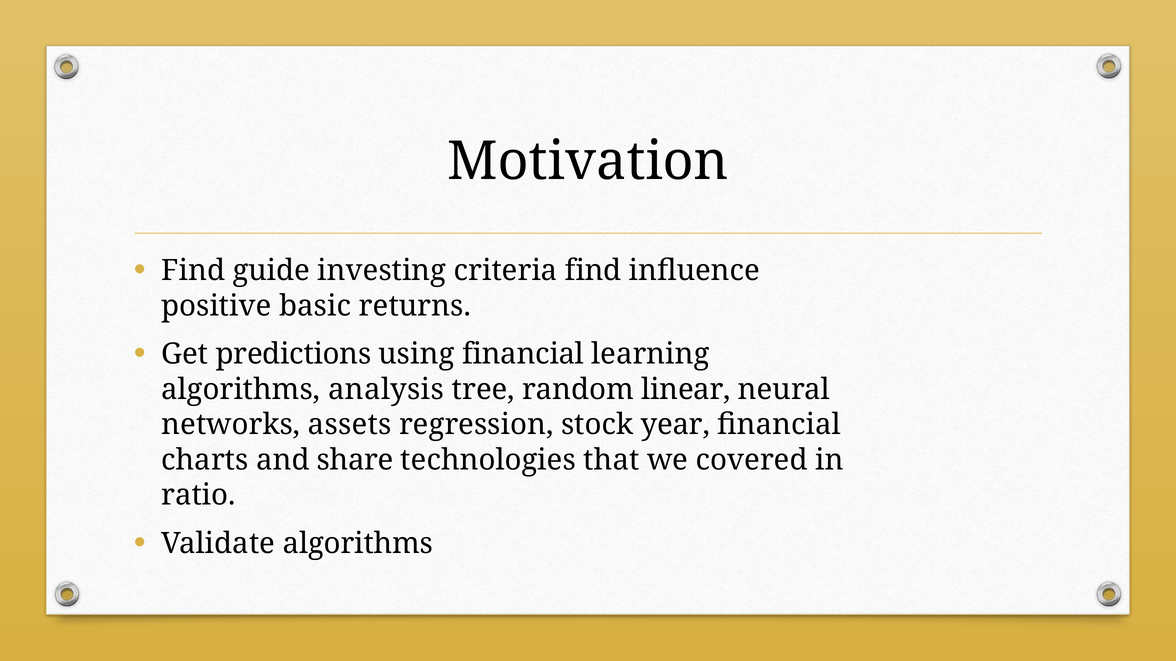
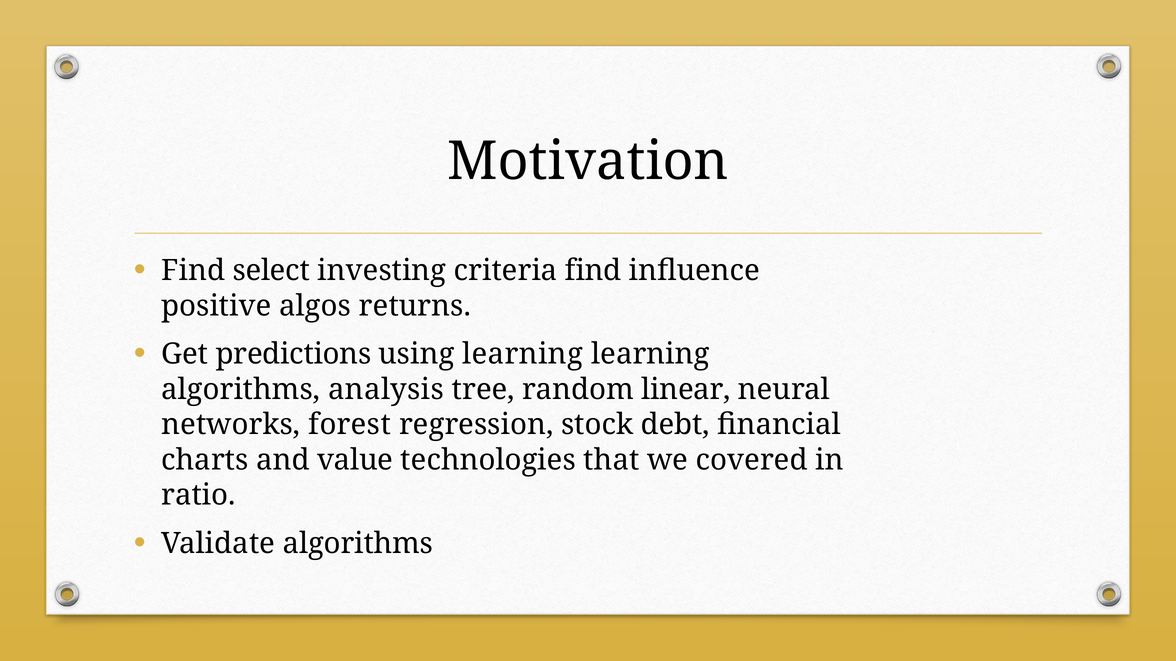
guide: guide -> select
basic: basic -> algos
using financial: financial -> learning
assets: assets -> forest
year: year -> debt
share: share -> value
